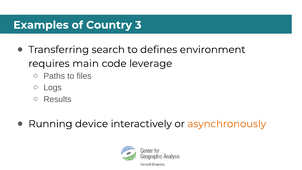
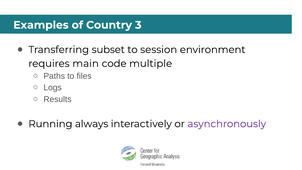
search: search -> subset
defines: defines -> session
leverage: leverage -> multiple
device: device -> always
asynchronously colour: orange -> purple
